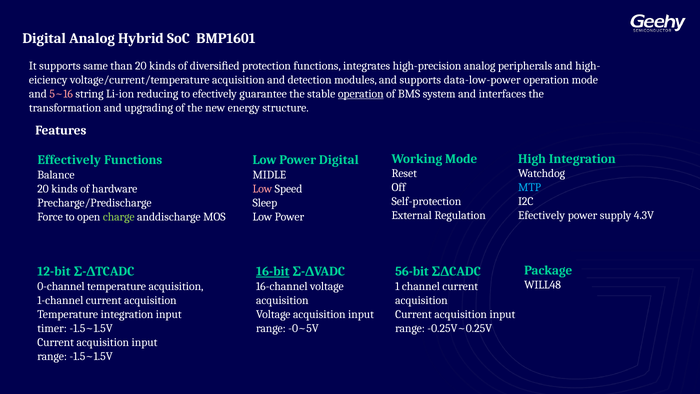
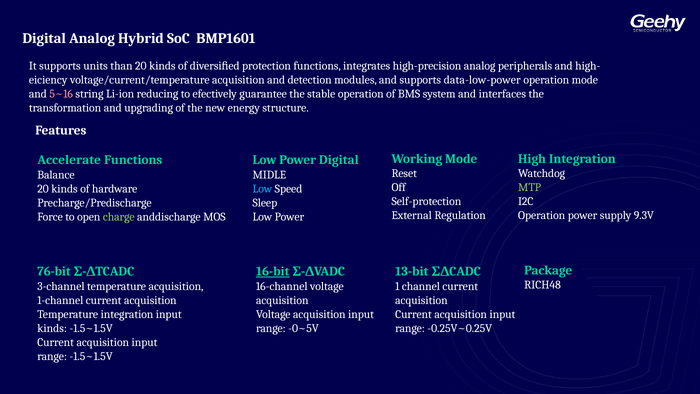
same: same -> units
operation at (361, 94) underline: present -> none
Effectively: Effectively -> Accelerate
MTP colour: light blue -> light green
Low at (262, 189) colour: pink -> light blue
Efectively at (542, 215): Efectively -> Operation
4.3V: 4.3V -> 9.3V
12-bit: 12-bit -> 76-bit
56-bit: 56-bit -> 13-bit
WILL48: WILL48 -> RICH48
0-channel: 0-channel -> 3-channel
timer at (52, 328): timer -> kinds
